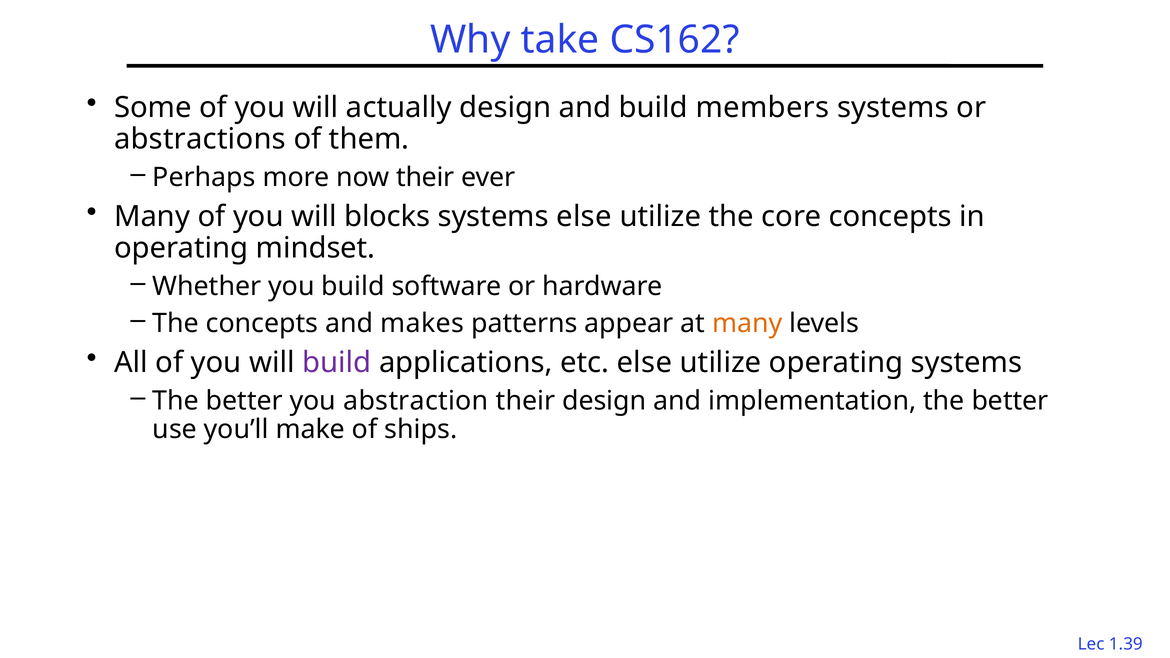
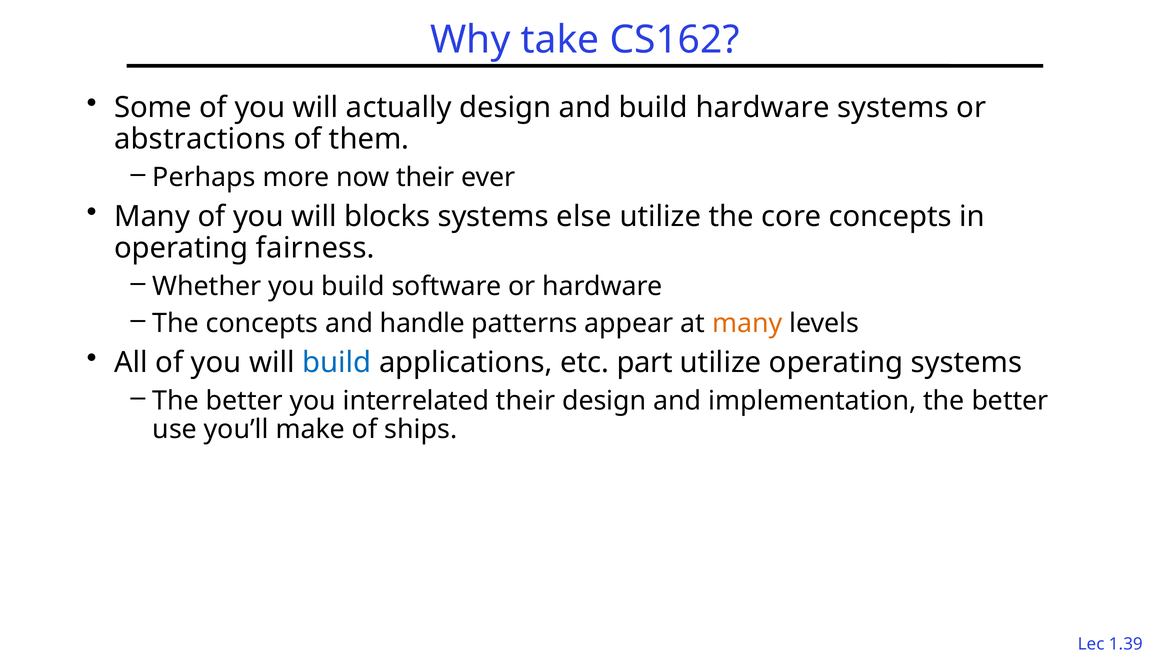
build members: members -> hardware
mindset: mindset -> fairness
makes: makes -> handle
build at (337, 362) colour: purple -> blue
etc else: else -> part
abstraction: abstraction -> interrelated
